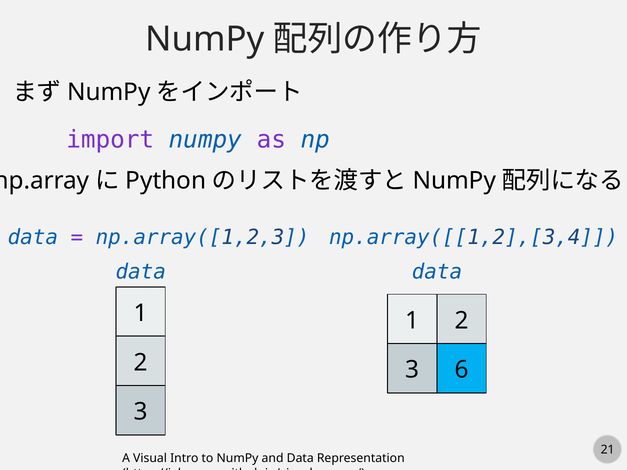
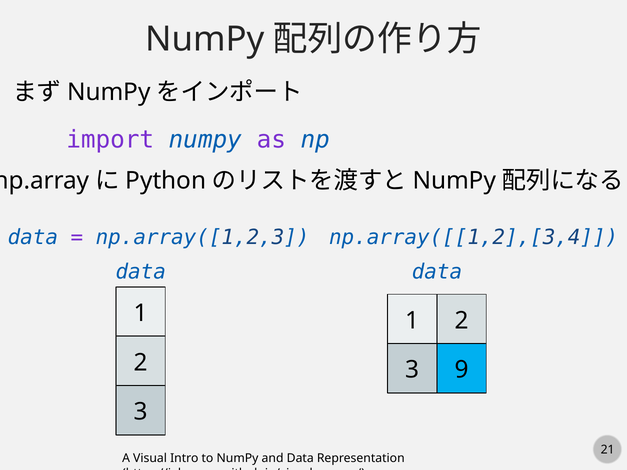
6: 6 -> 9
